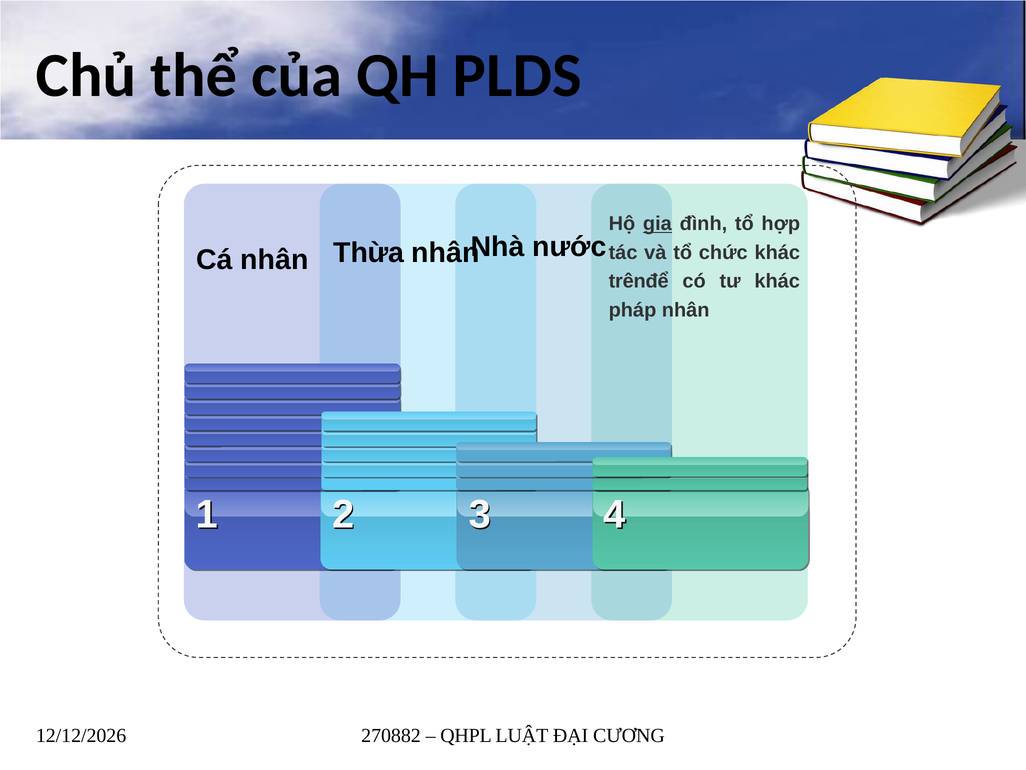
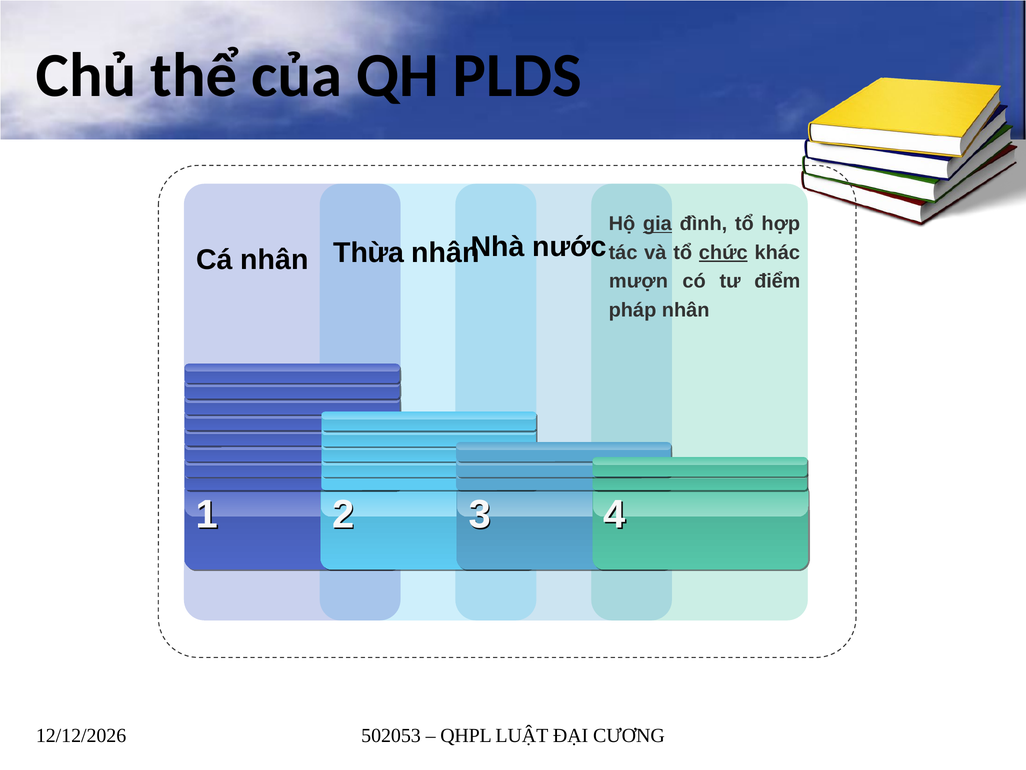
chức underline: none -> present
trênđể: trênđể -> mượn
tư khác: khác -> điểm
270882: 270882 -> 502053
